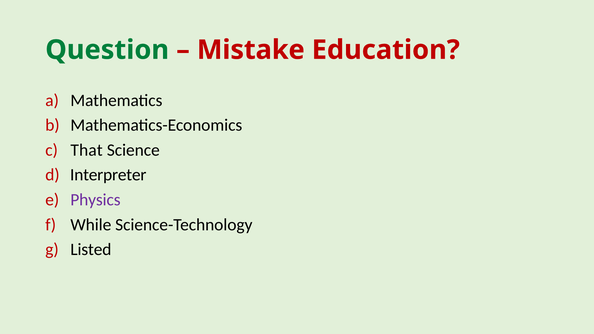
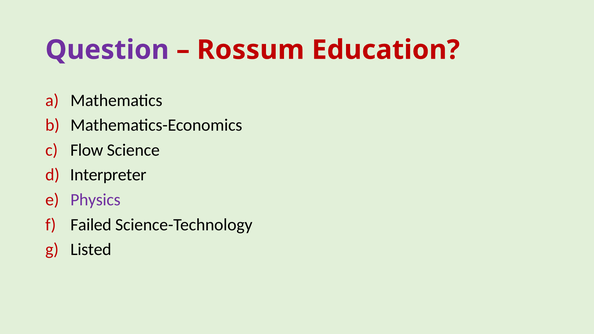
Question colour: green -> purple
Mistake: Mistake -> Rossum
That: That -> Flow
While: While -> Failed
